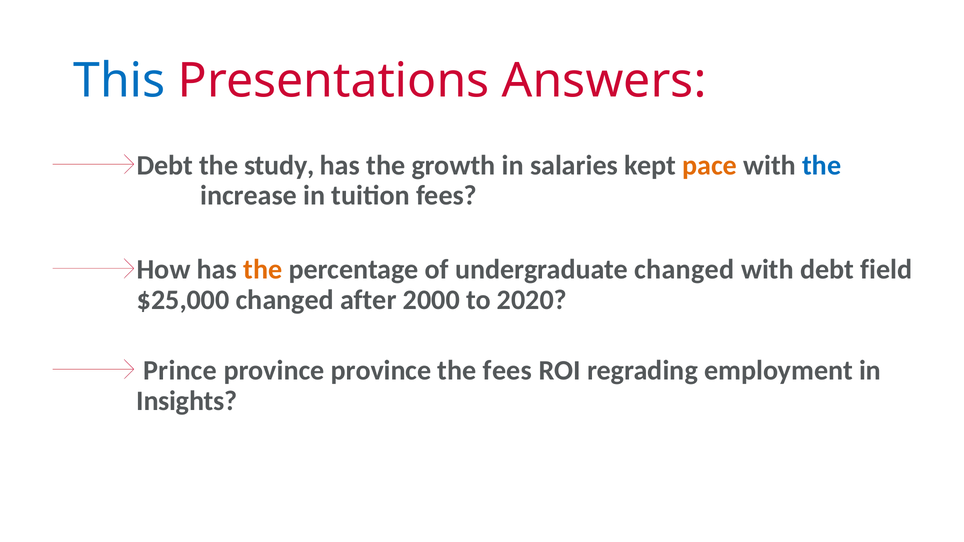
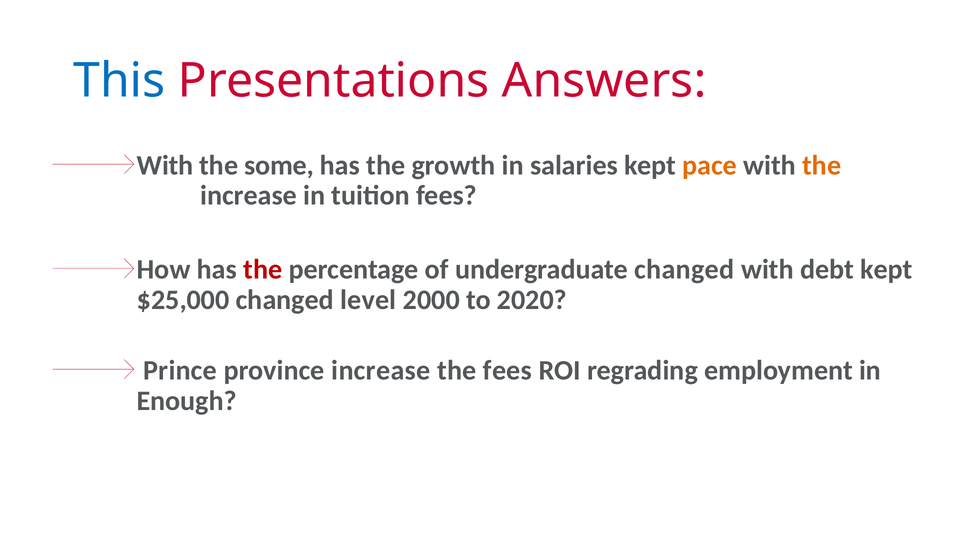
Debt at (165, 165): Debt -> With
study: study -> some
the at (822, 165) colour: blue -> orange
the at (263, 270) colour: orange -> red
debt field: field -> kept
after: after -> level
province province: province -> increase
Insights: Insights -> Enough
